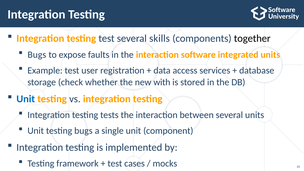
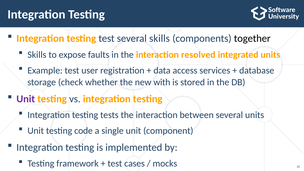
Bugs at (37, 55): Bugs -> Skills
software: software -> resolved
Unit at (26, 99) colour: blue -> purple
testing bugs: bugs -> code
